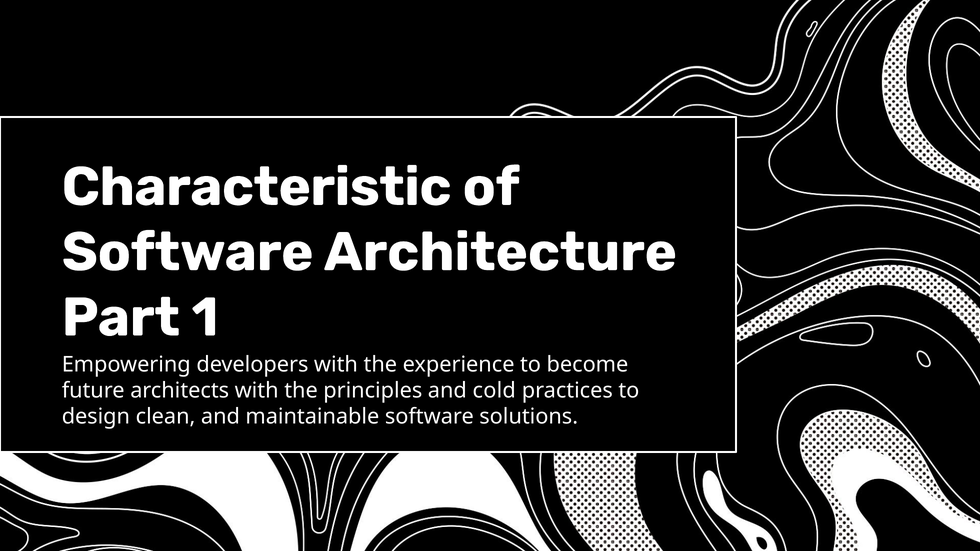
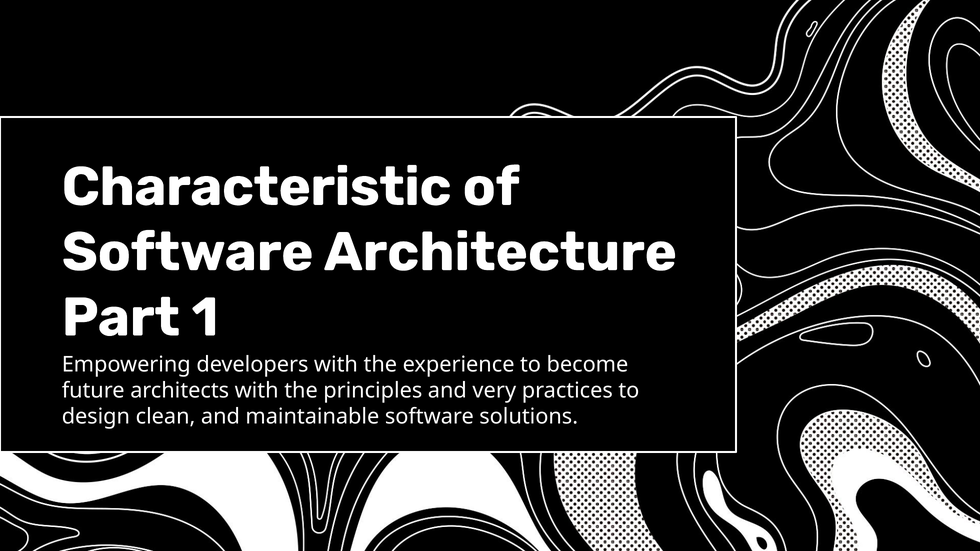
cold: cold -> very
